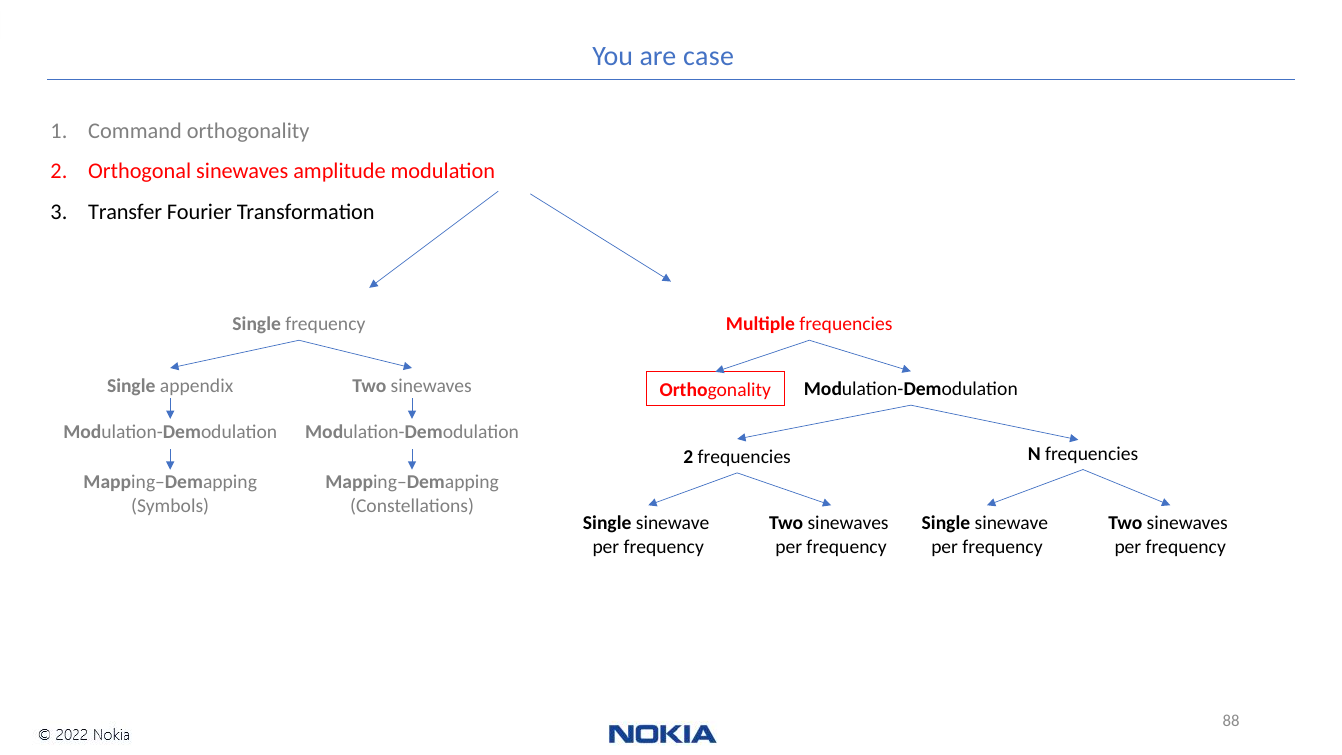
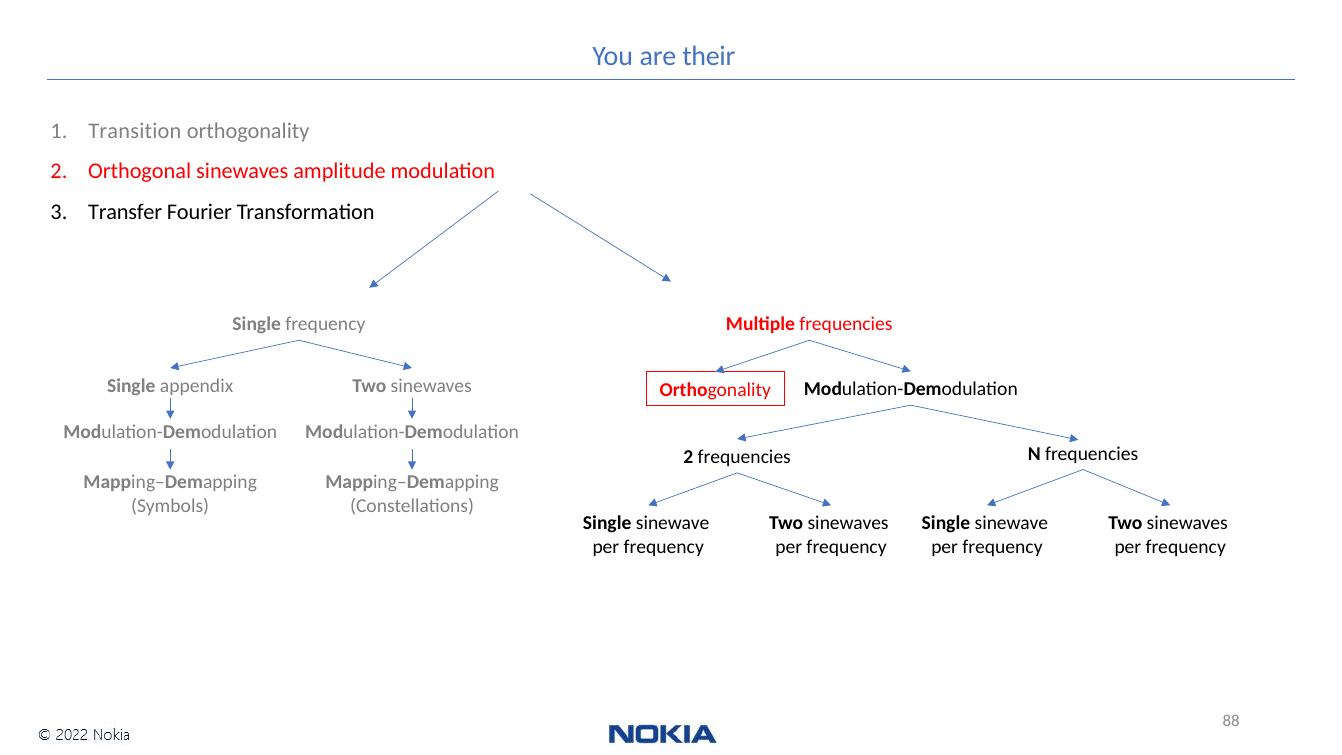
case: case -> their
Command: Command -> Transition
